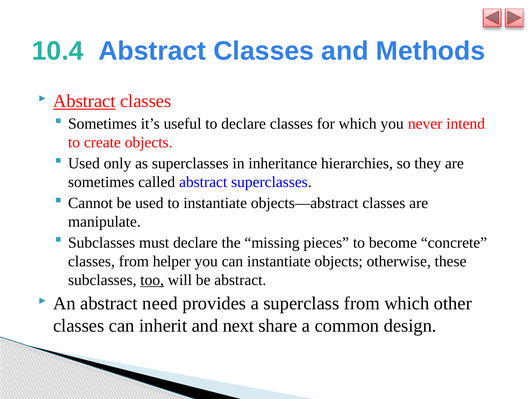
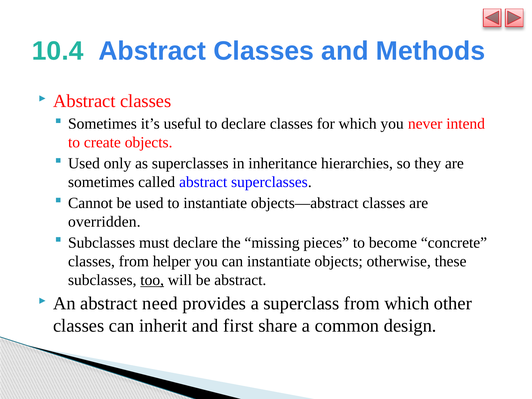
Abstract at (84, 101) underline: present -> none
manipulate: manipulate -> overridden
next: next -> first
